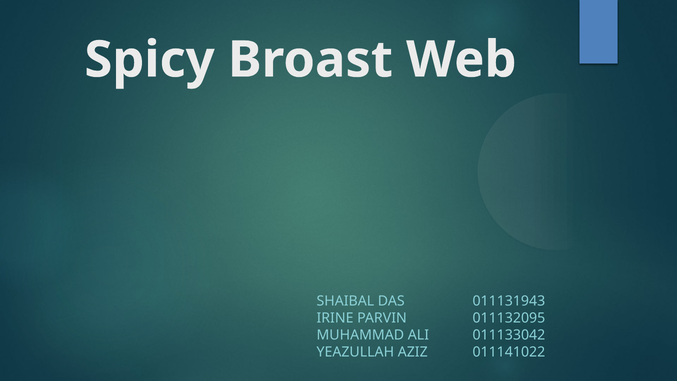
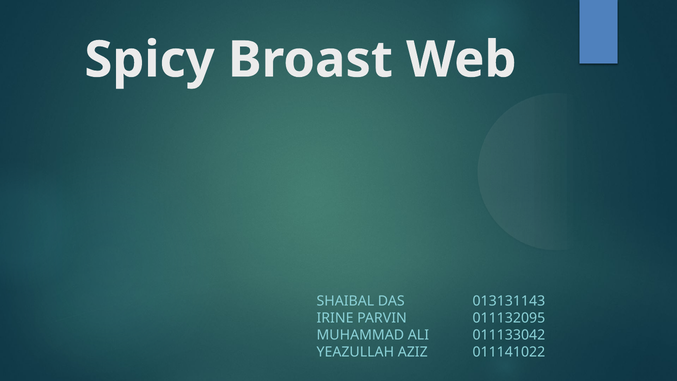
011131943: 011131943 -> 013131143
